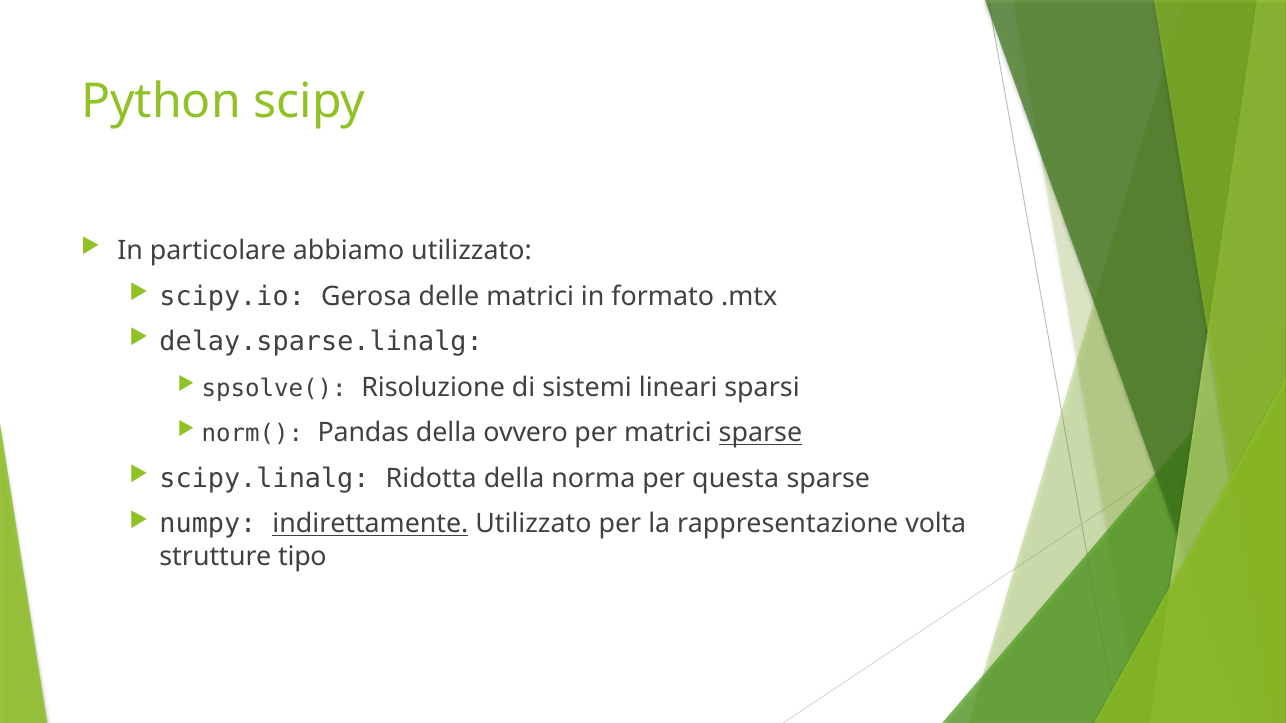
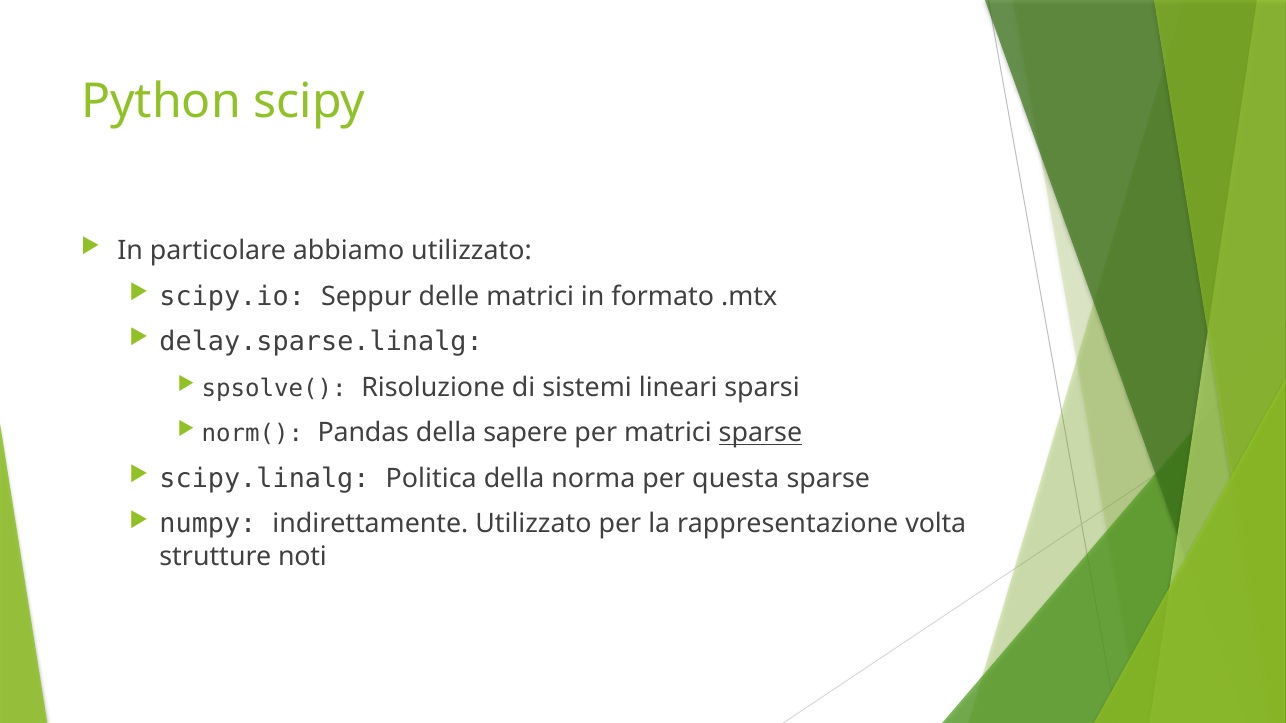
Gerosa: Gerosa -> Seppur
ovvero: ovvero -> sapere
Ridotta: Ridotta -> Politica
indirettamente underline: present -> none
tipo: tipo -> noti
